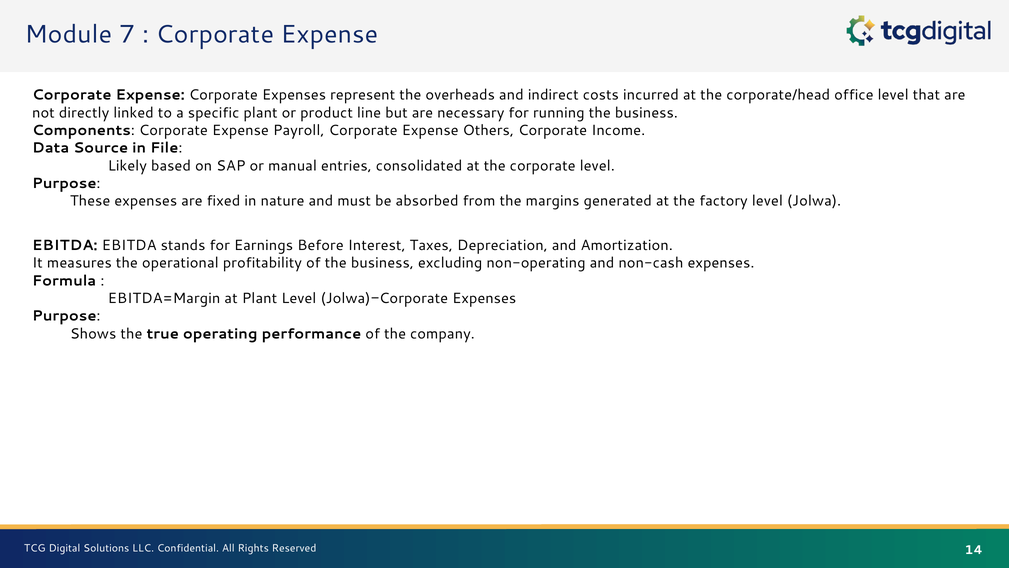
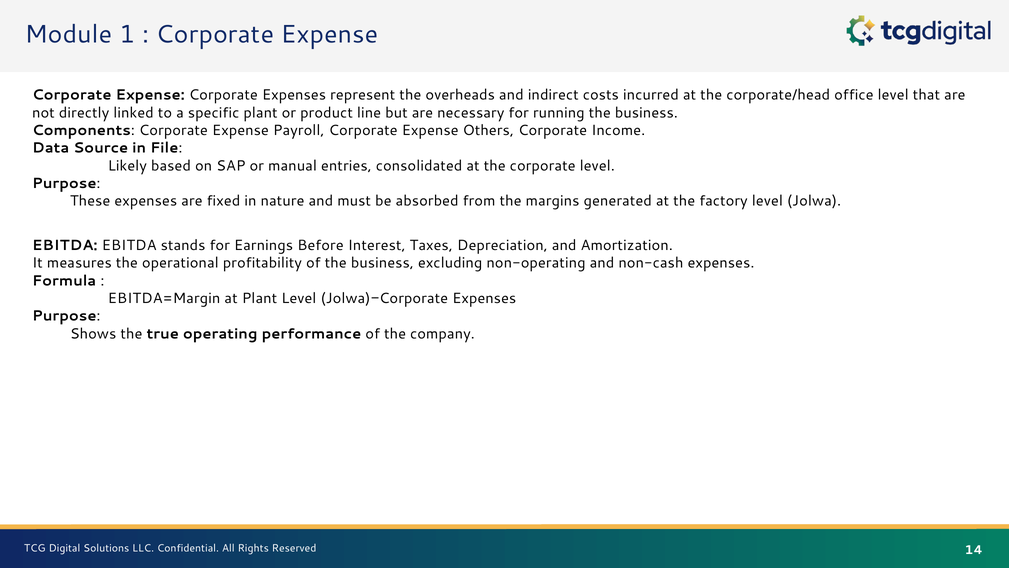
7: 7 -> 1
